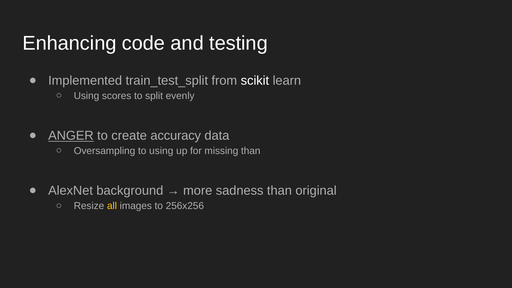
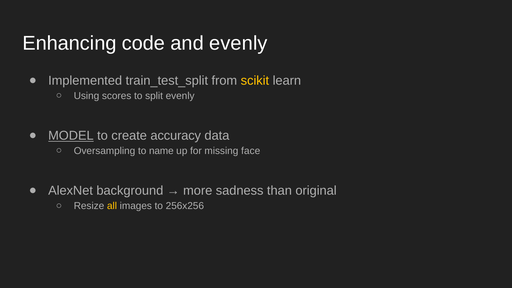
and testing: testing -> evenly
scikit colour: white -> yellow
ANGER: ANGER -> MODEL
to using: using -> name
missing than: than -> face
